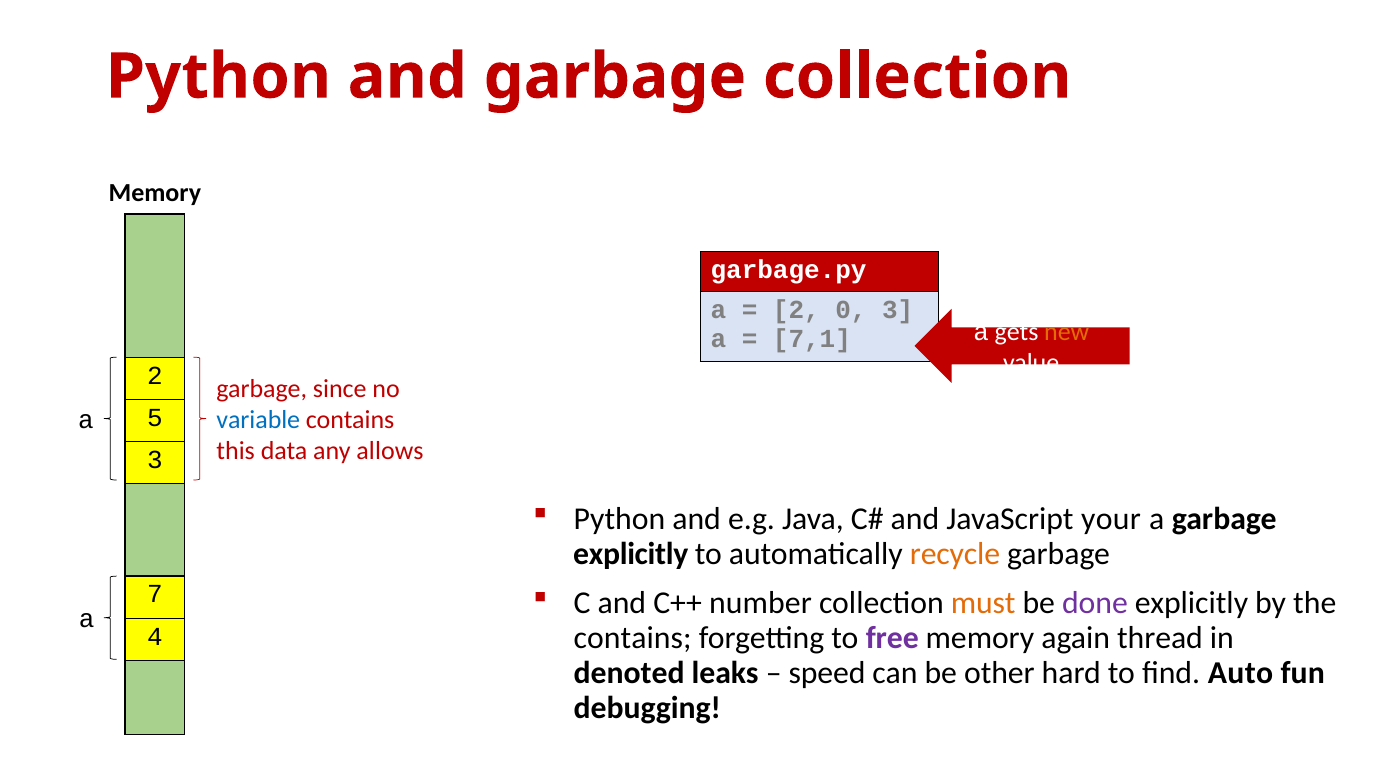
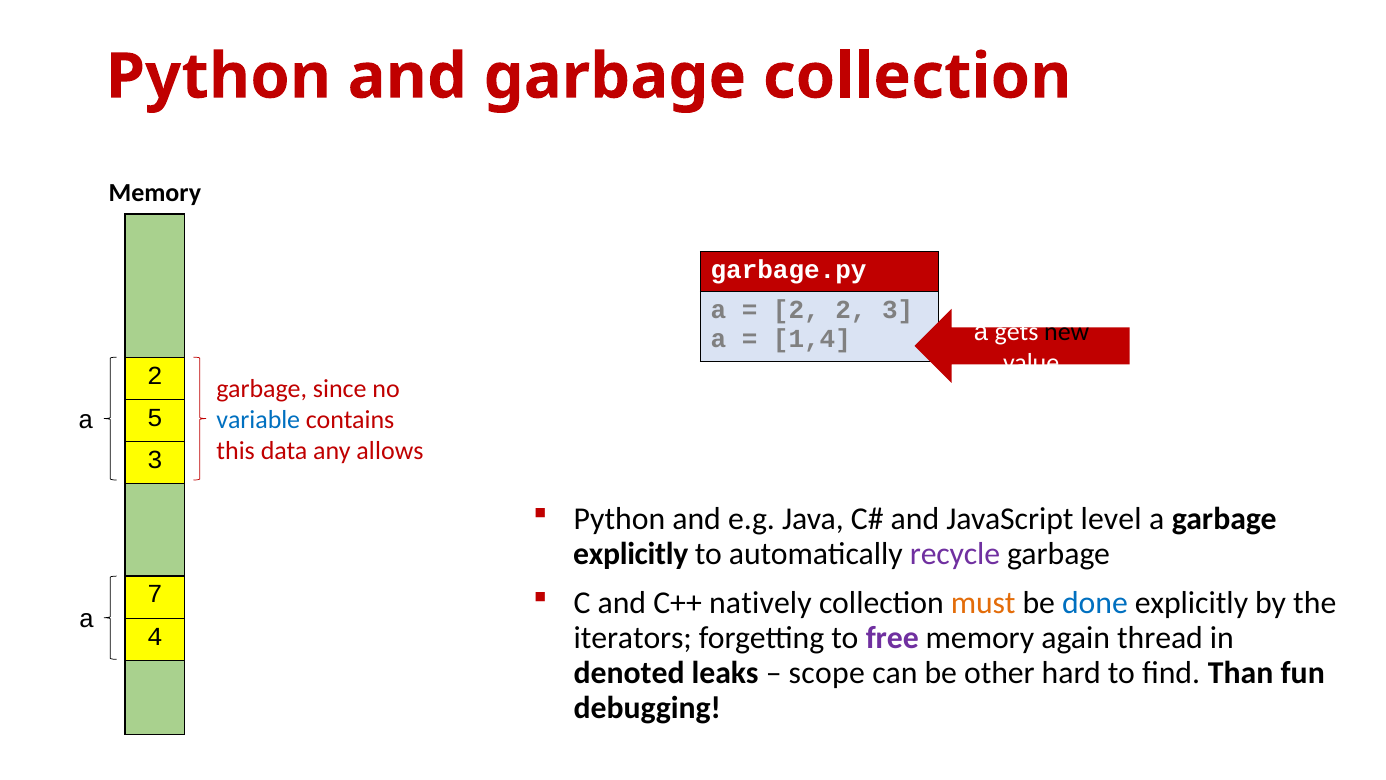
2 0: 0 -> 2
new colour: orange -> black
7,1: 7,1 -> 1,4
your: your -> level
recycle colour: orange -> purple
number: number -> natively
done colour: purple -> blue
contains at (633, 638): contains -> iterators
speed: speed -> scope
Auto: Auto -> Than
